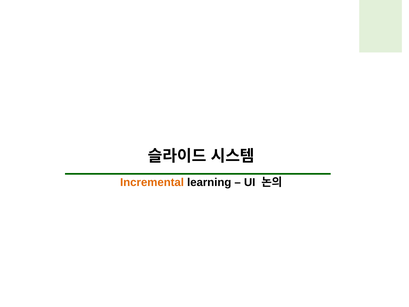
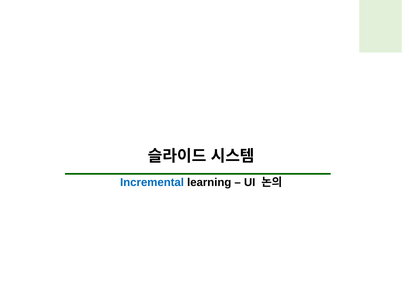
Incremental colour: orange -> blue
